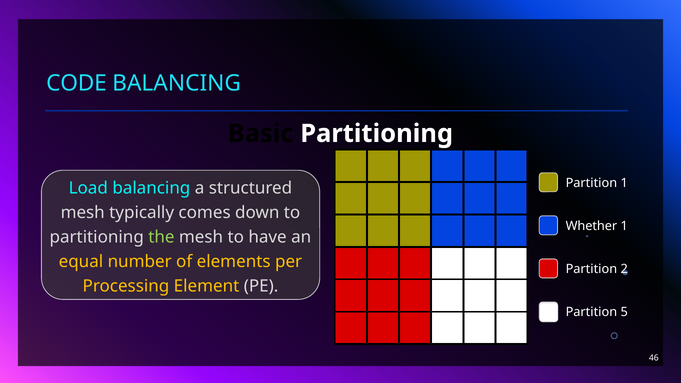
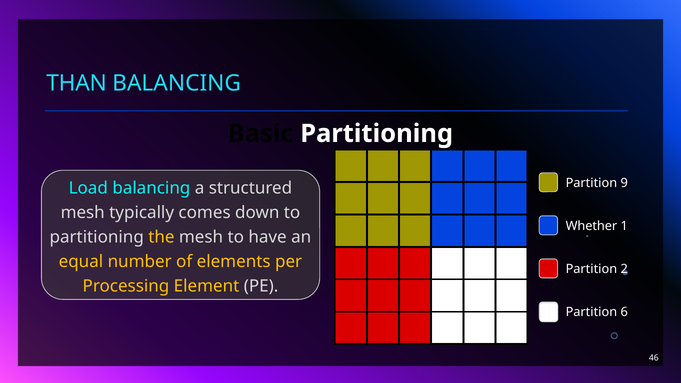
CODE: CODE -> THAN
Partition 1: 1 -> 9
the colour: light green -> yellow
5: 5 -> 6
